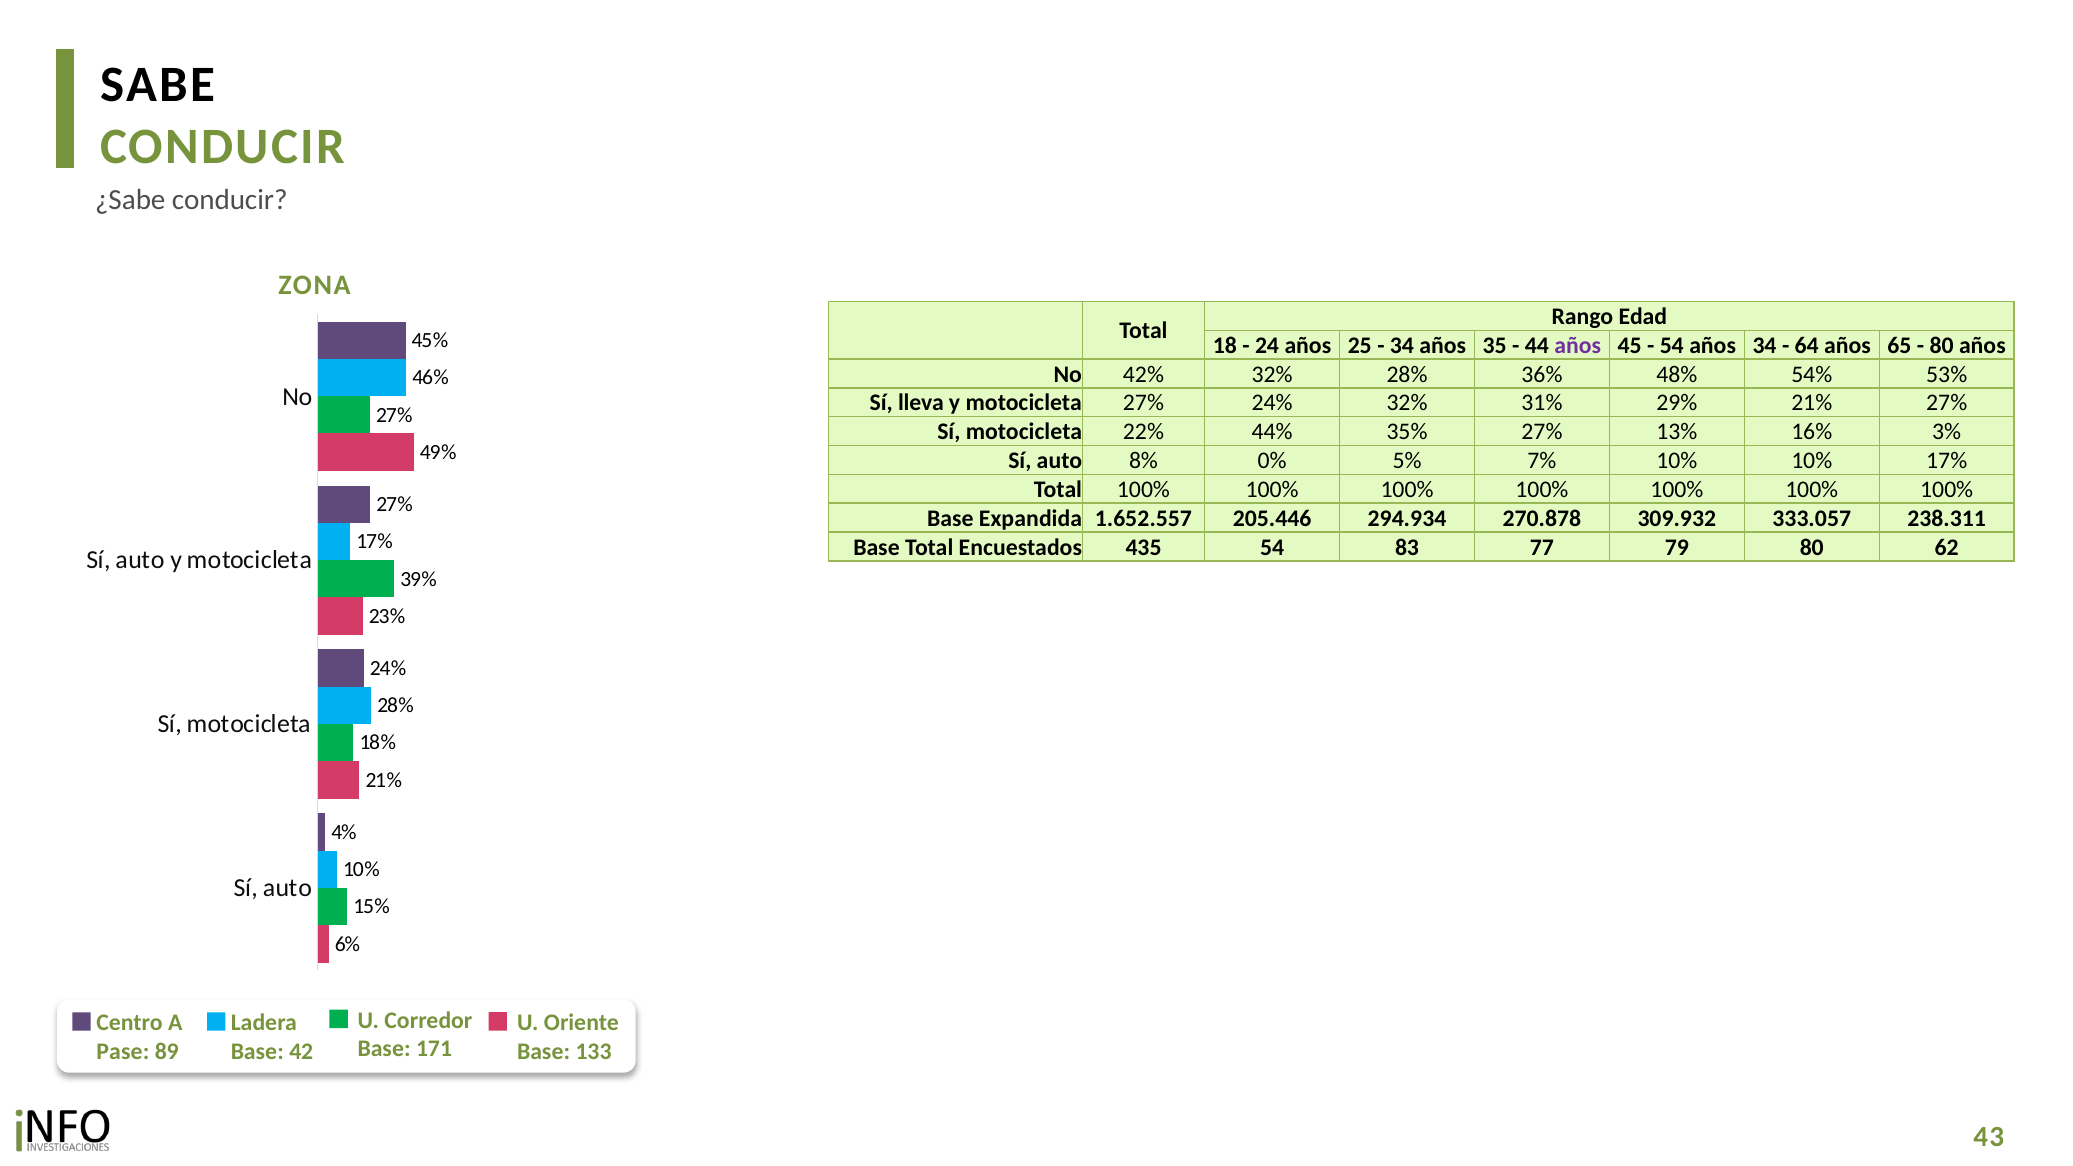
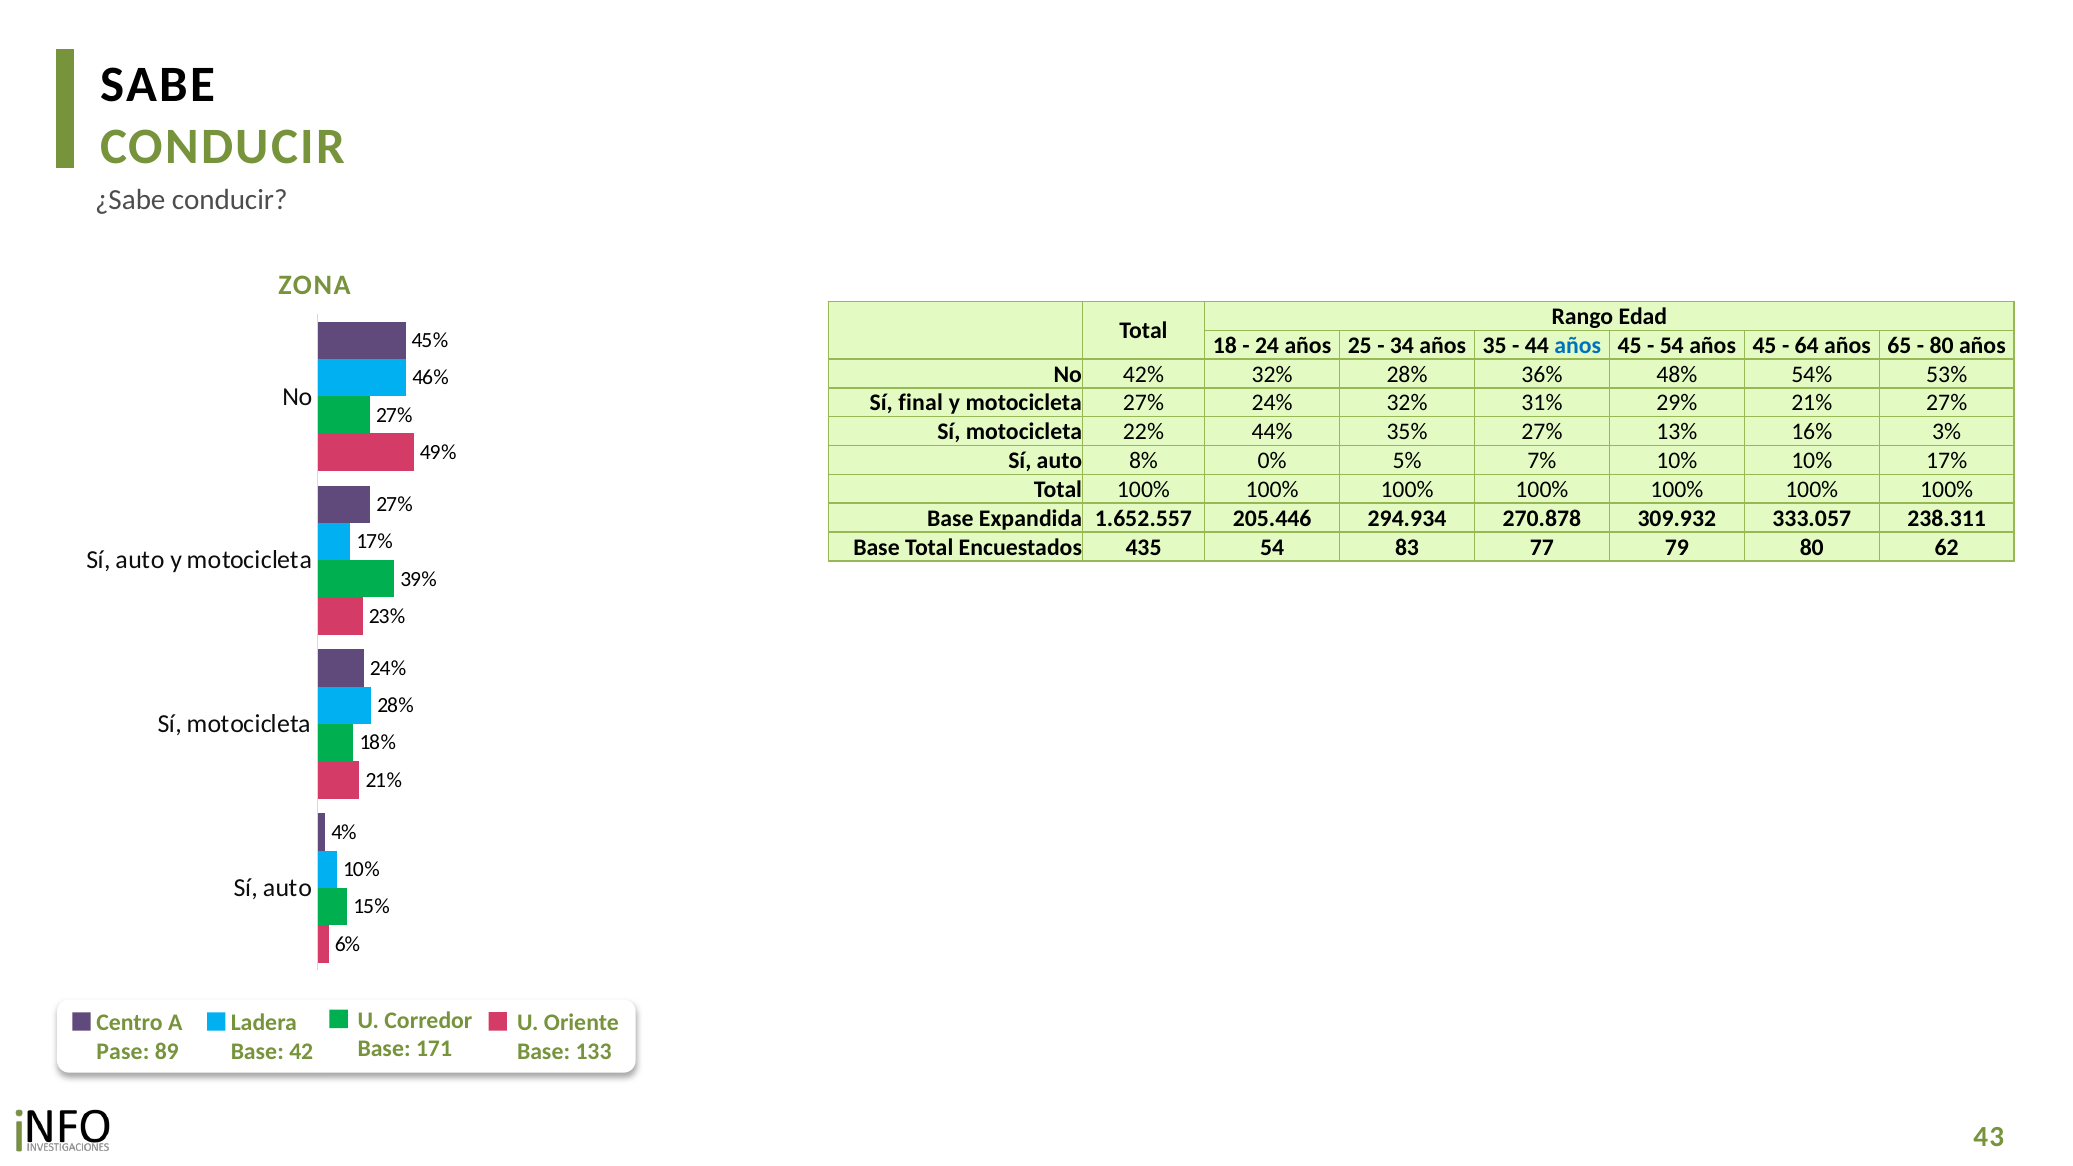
años at (1578, 345) colour: purple -> blue
54 años 34: 34 -> 45
lleva: lleva -> final
